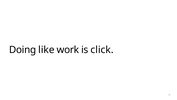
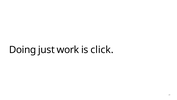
like: like -> just
